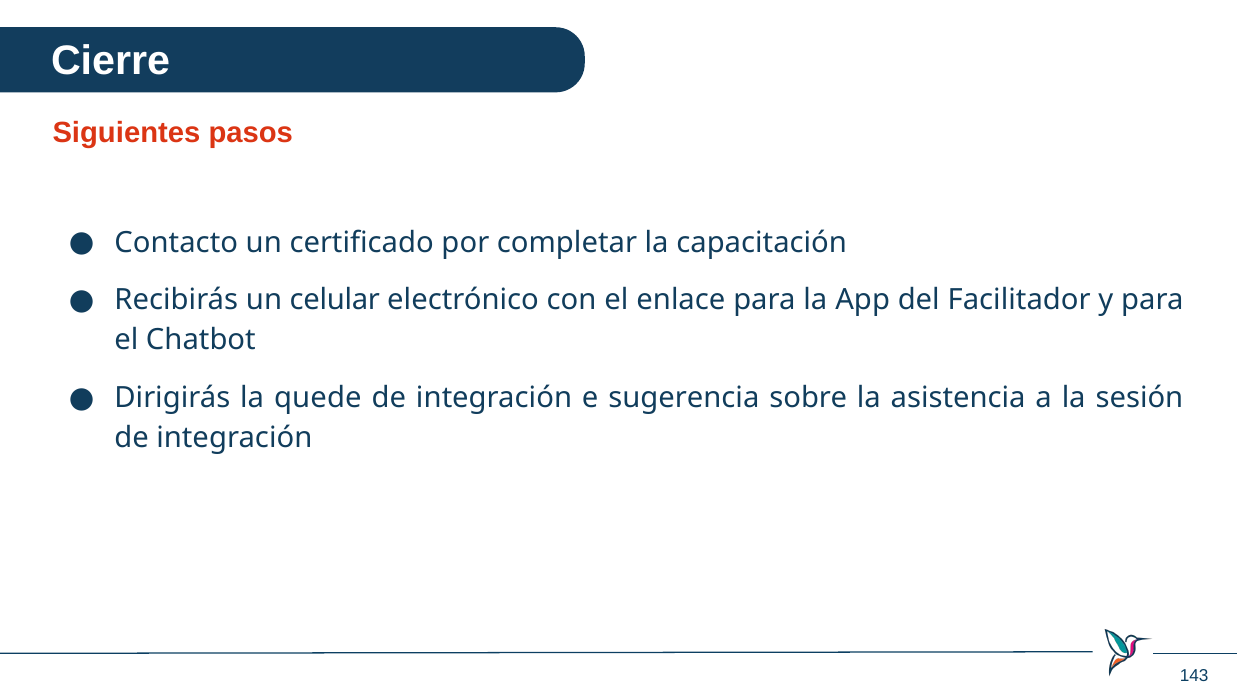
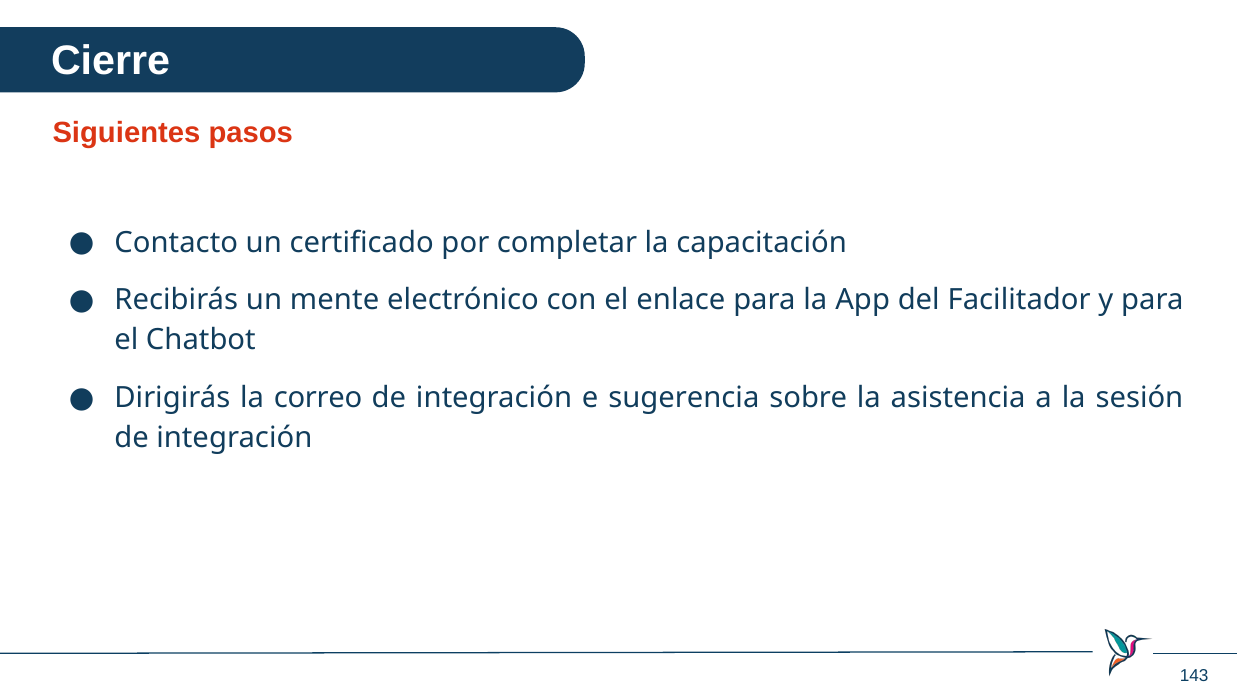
celular: celular -> mente
quede: quede -> correo
